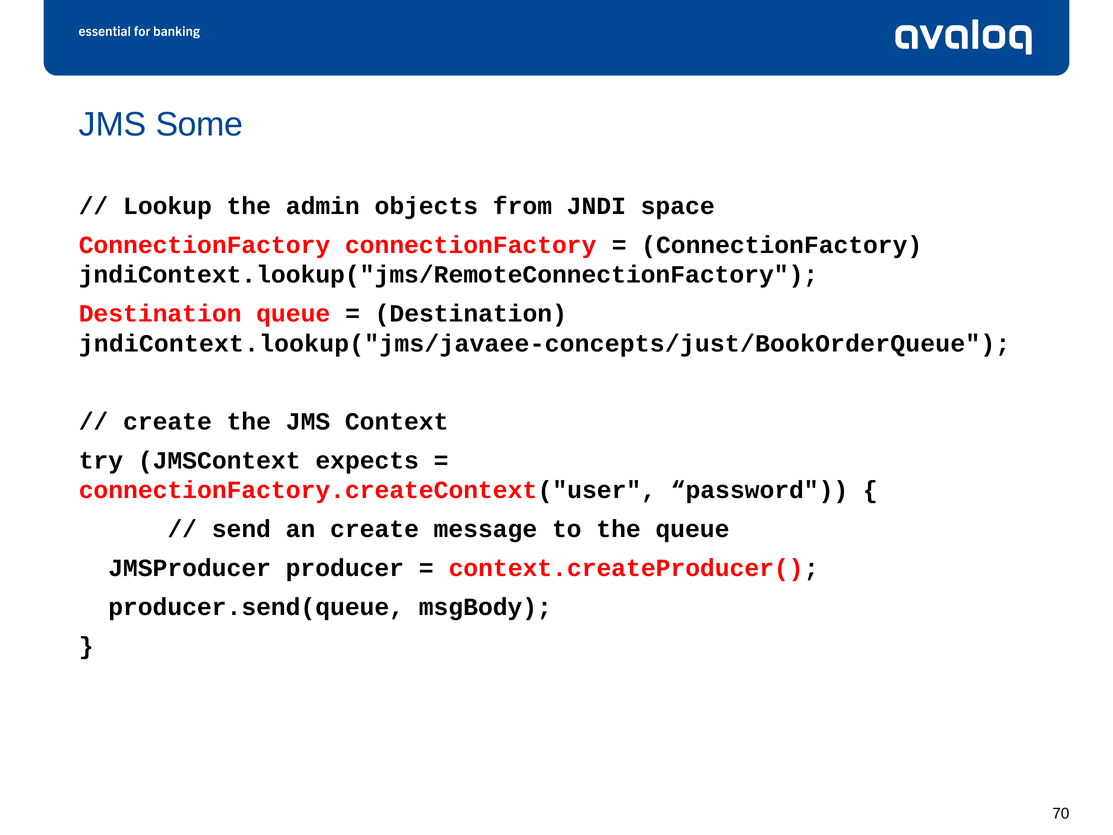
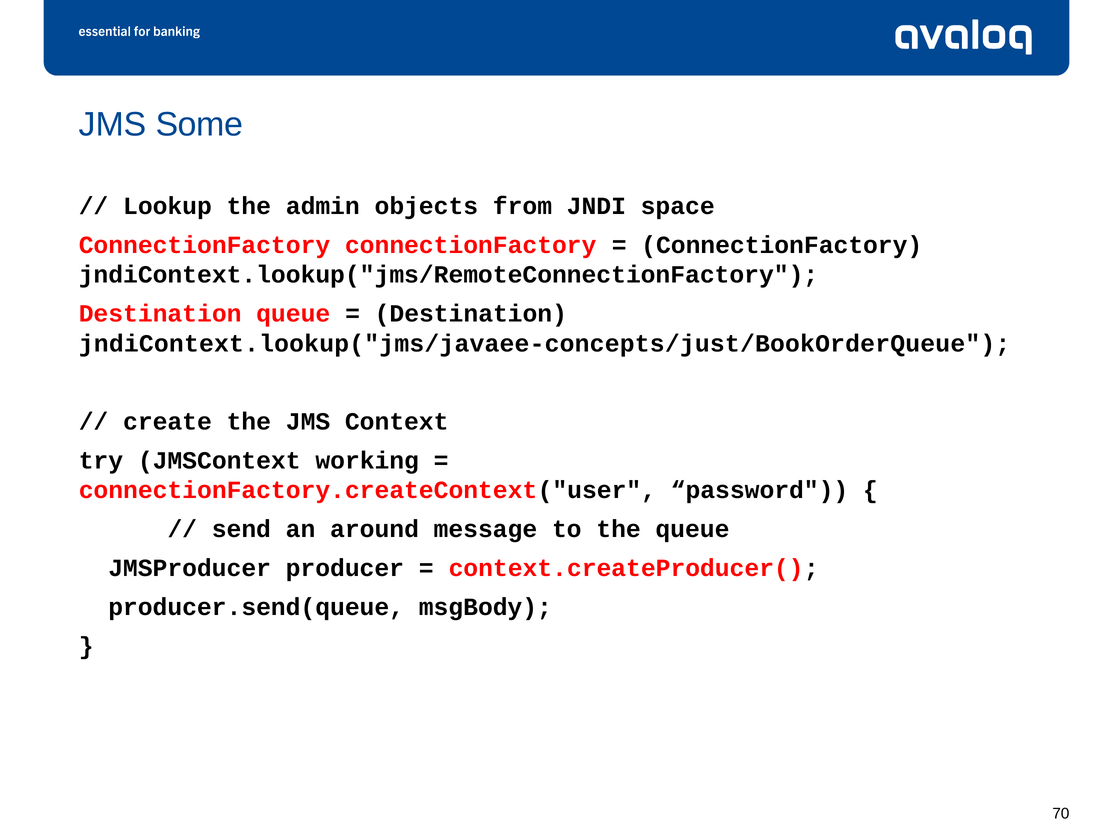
expects: expects -> working
an create: create -> around
